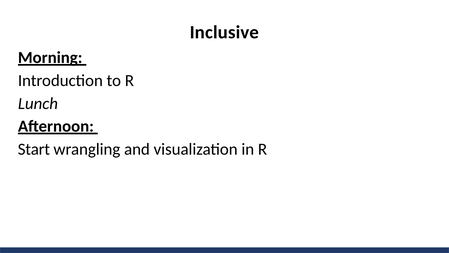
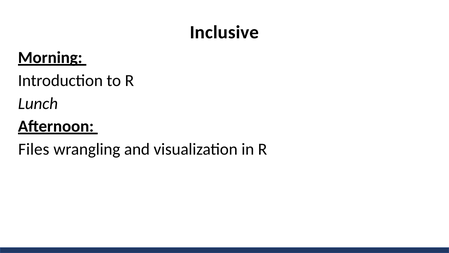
Start: Start -> Files
